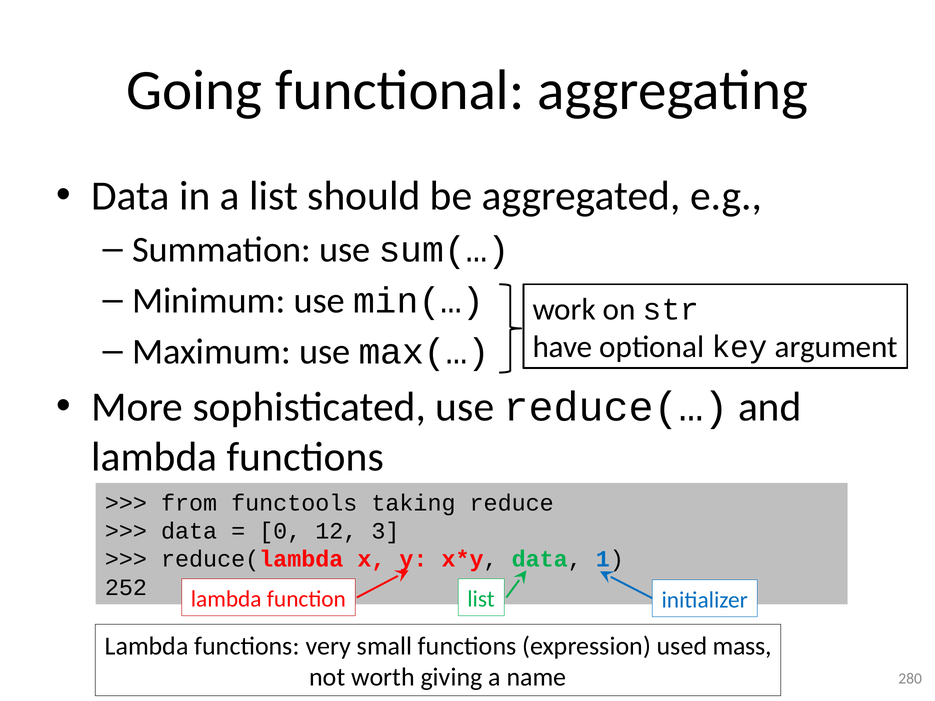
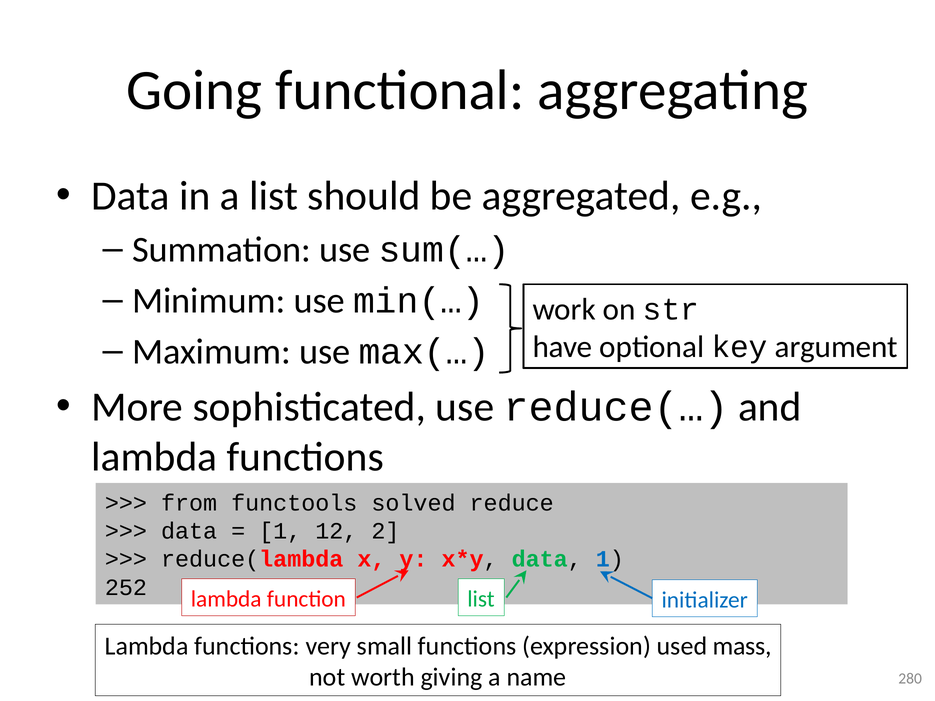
taking: taking -> solved
0 at (280, 531): 0 -> 1
3: 3 -> 2
